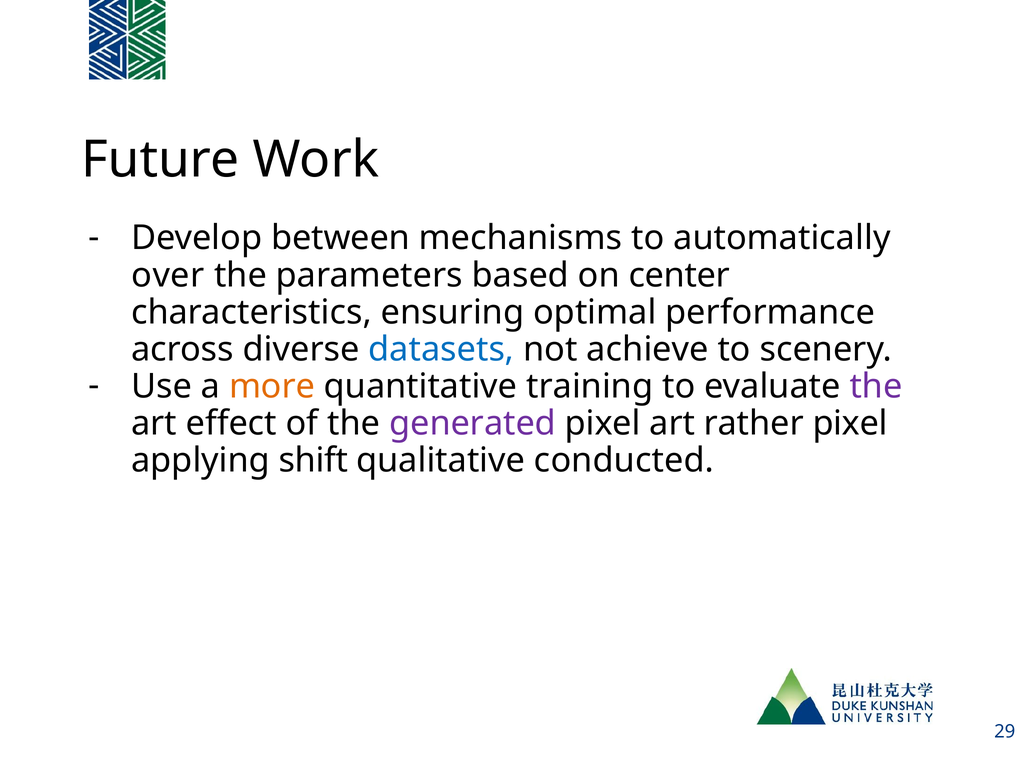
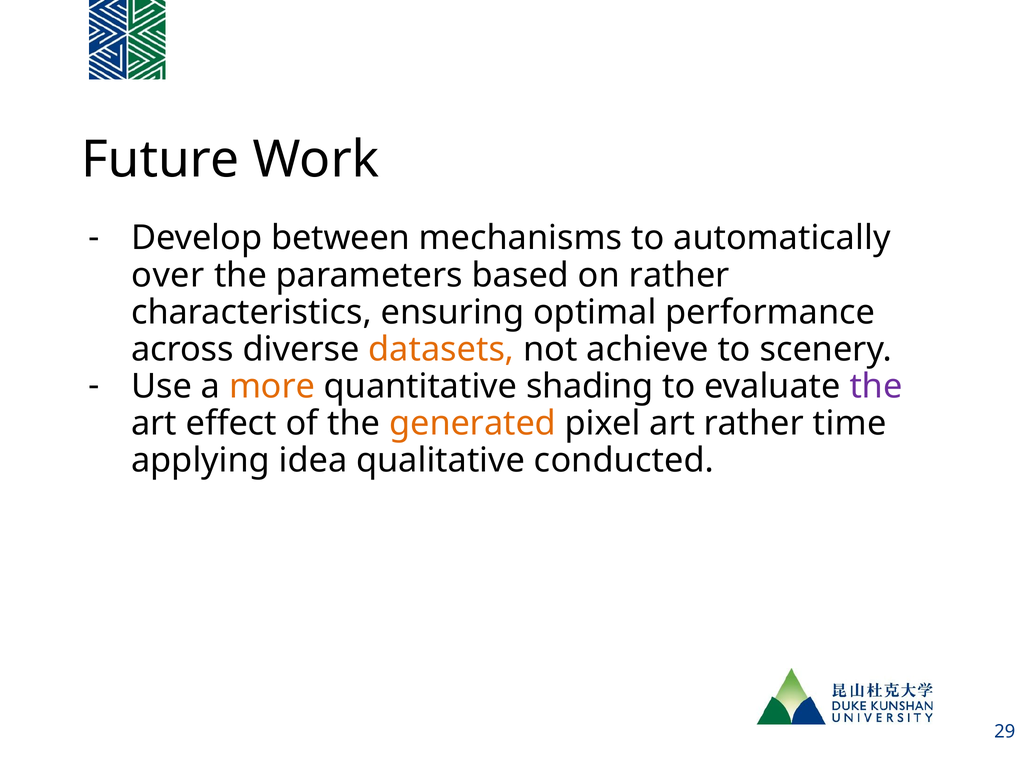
on center: center -> rather
datasets colour: blue -> orange
training: training -> shading
generated colour: purple -> orange
rather pixel: pixel -> time
shift: shift -> idea
